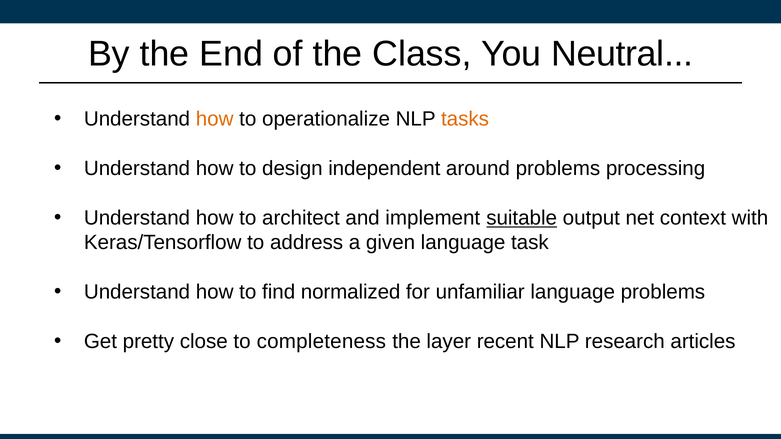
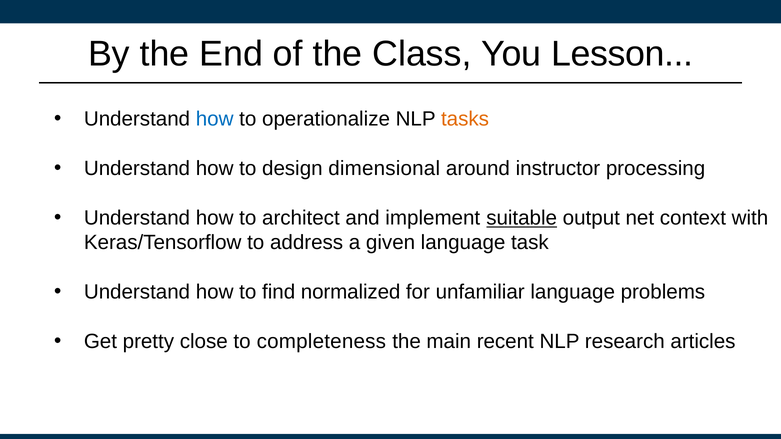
Neutral: Neutral -> Lesson
how at (215, 119) colour: orange -> blue
independent: independent -> dimensional
around problems: problems -> instructor
layer: layer -> main
